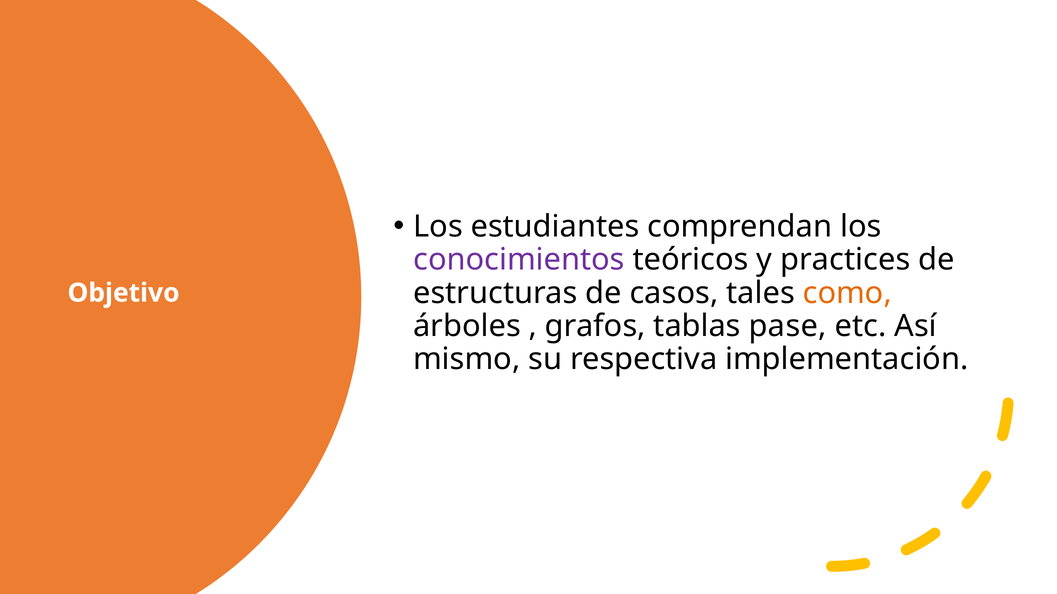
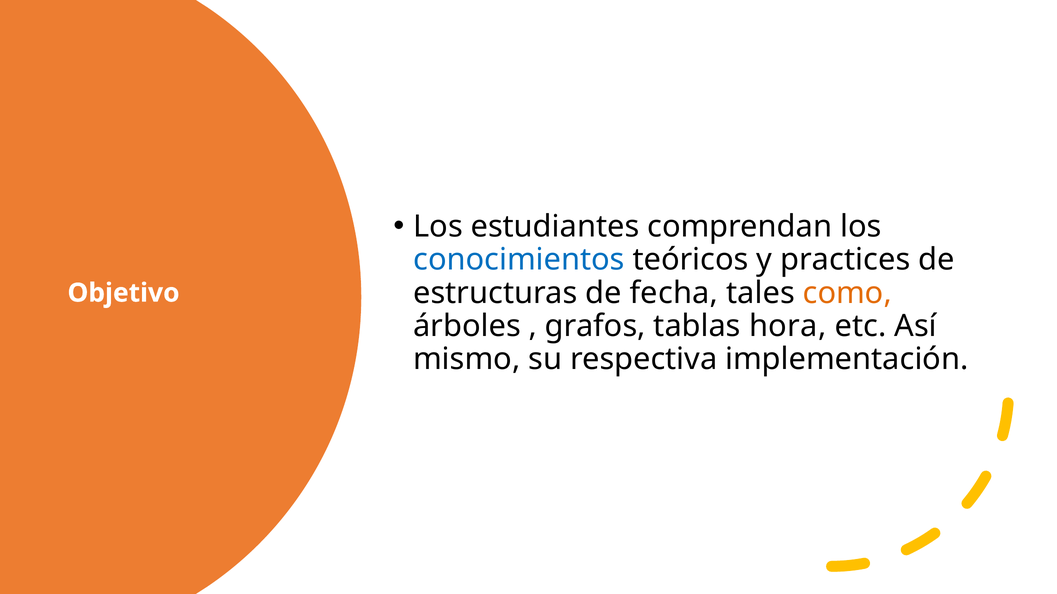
conocimientos colour: purple -> blue
casos: casos -> fecha
pase: pase -> hora
